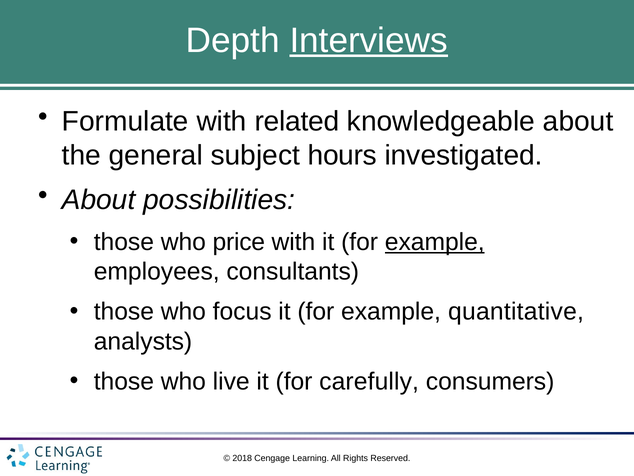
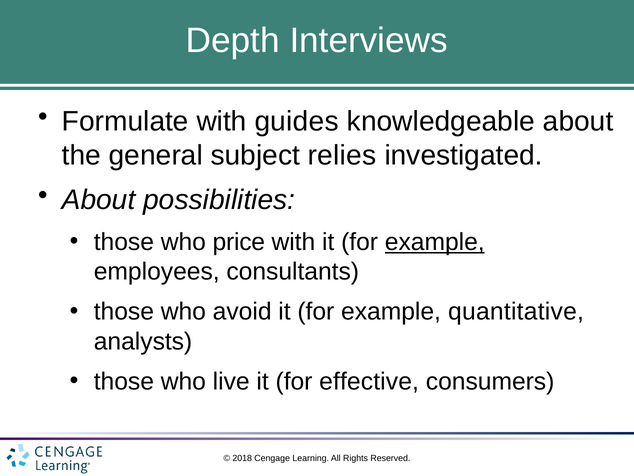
Interviews underline: present -> none
related: related -> guides
hours: hours -> relies
focus: focus -> avoid
carefully: carefully -> effective
